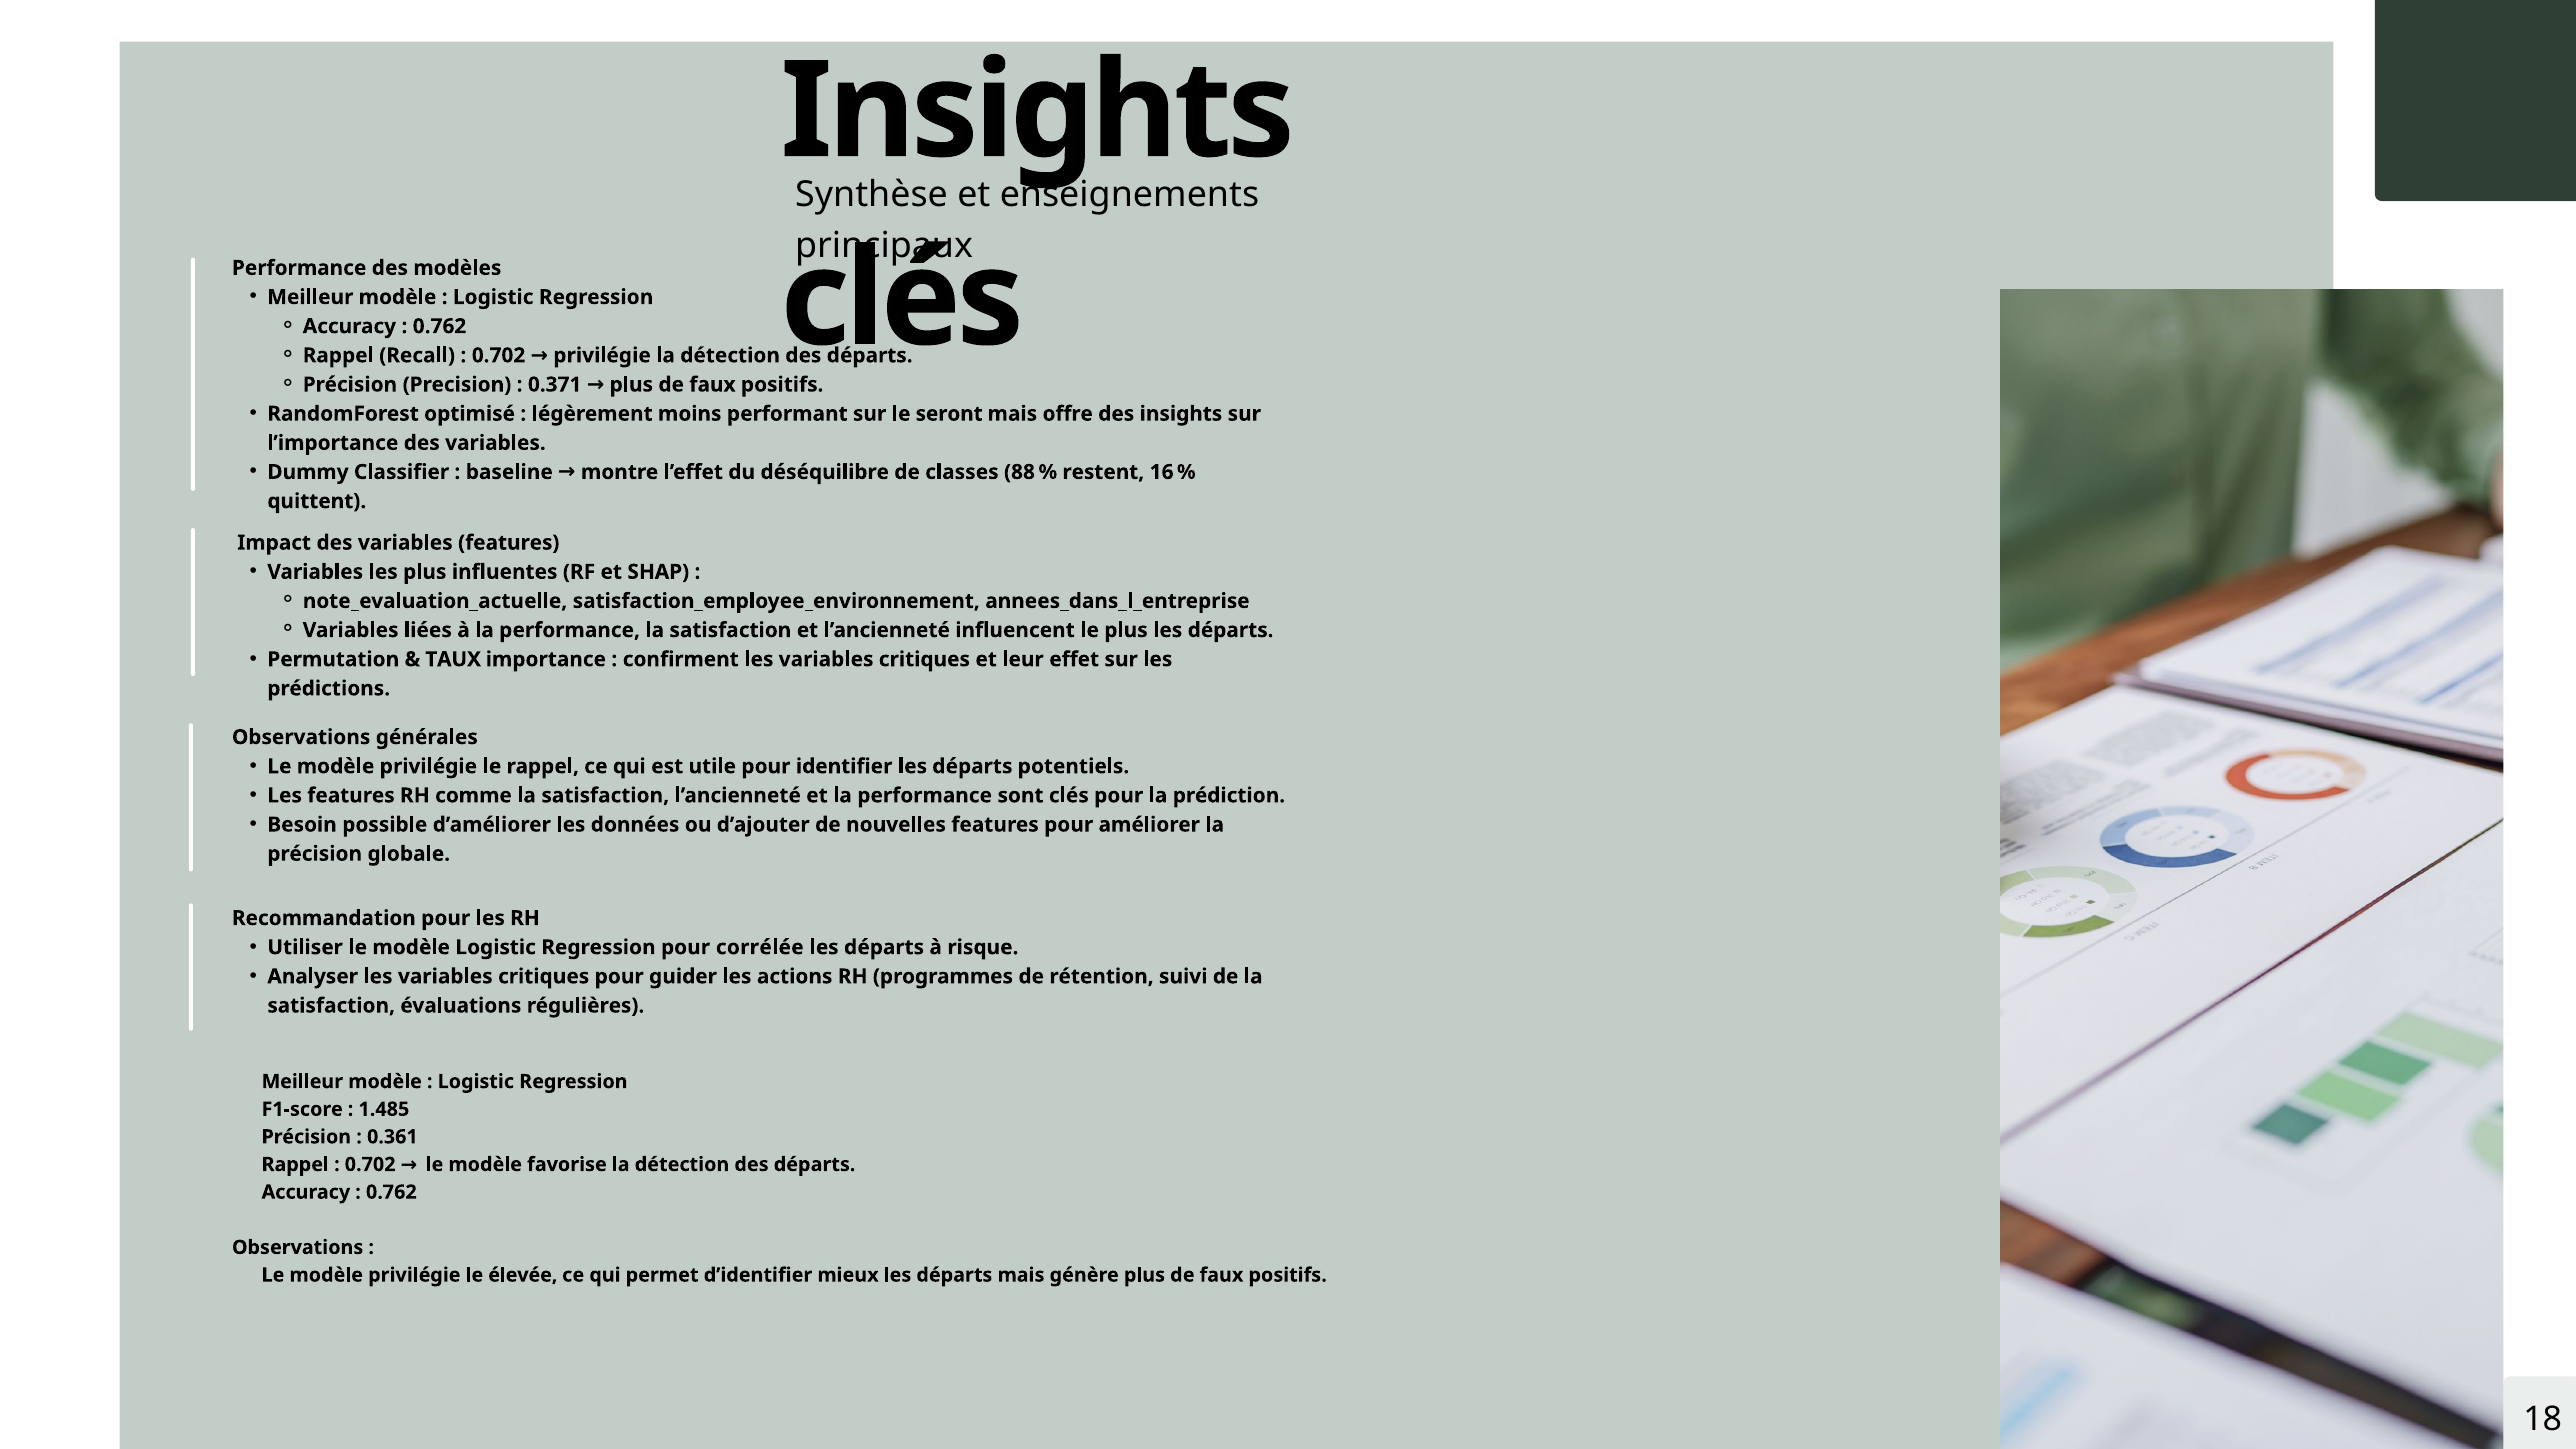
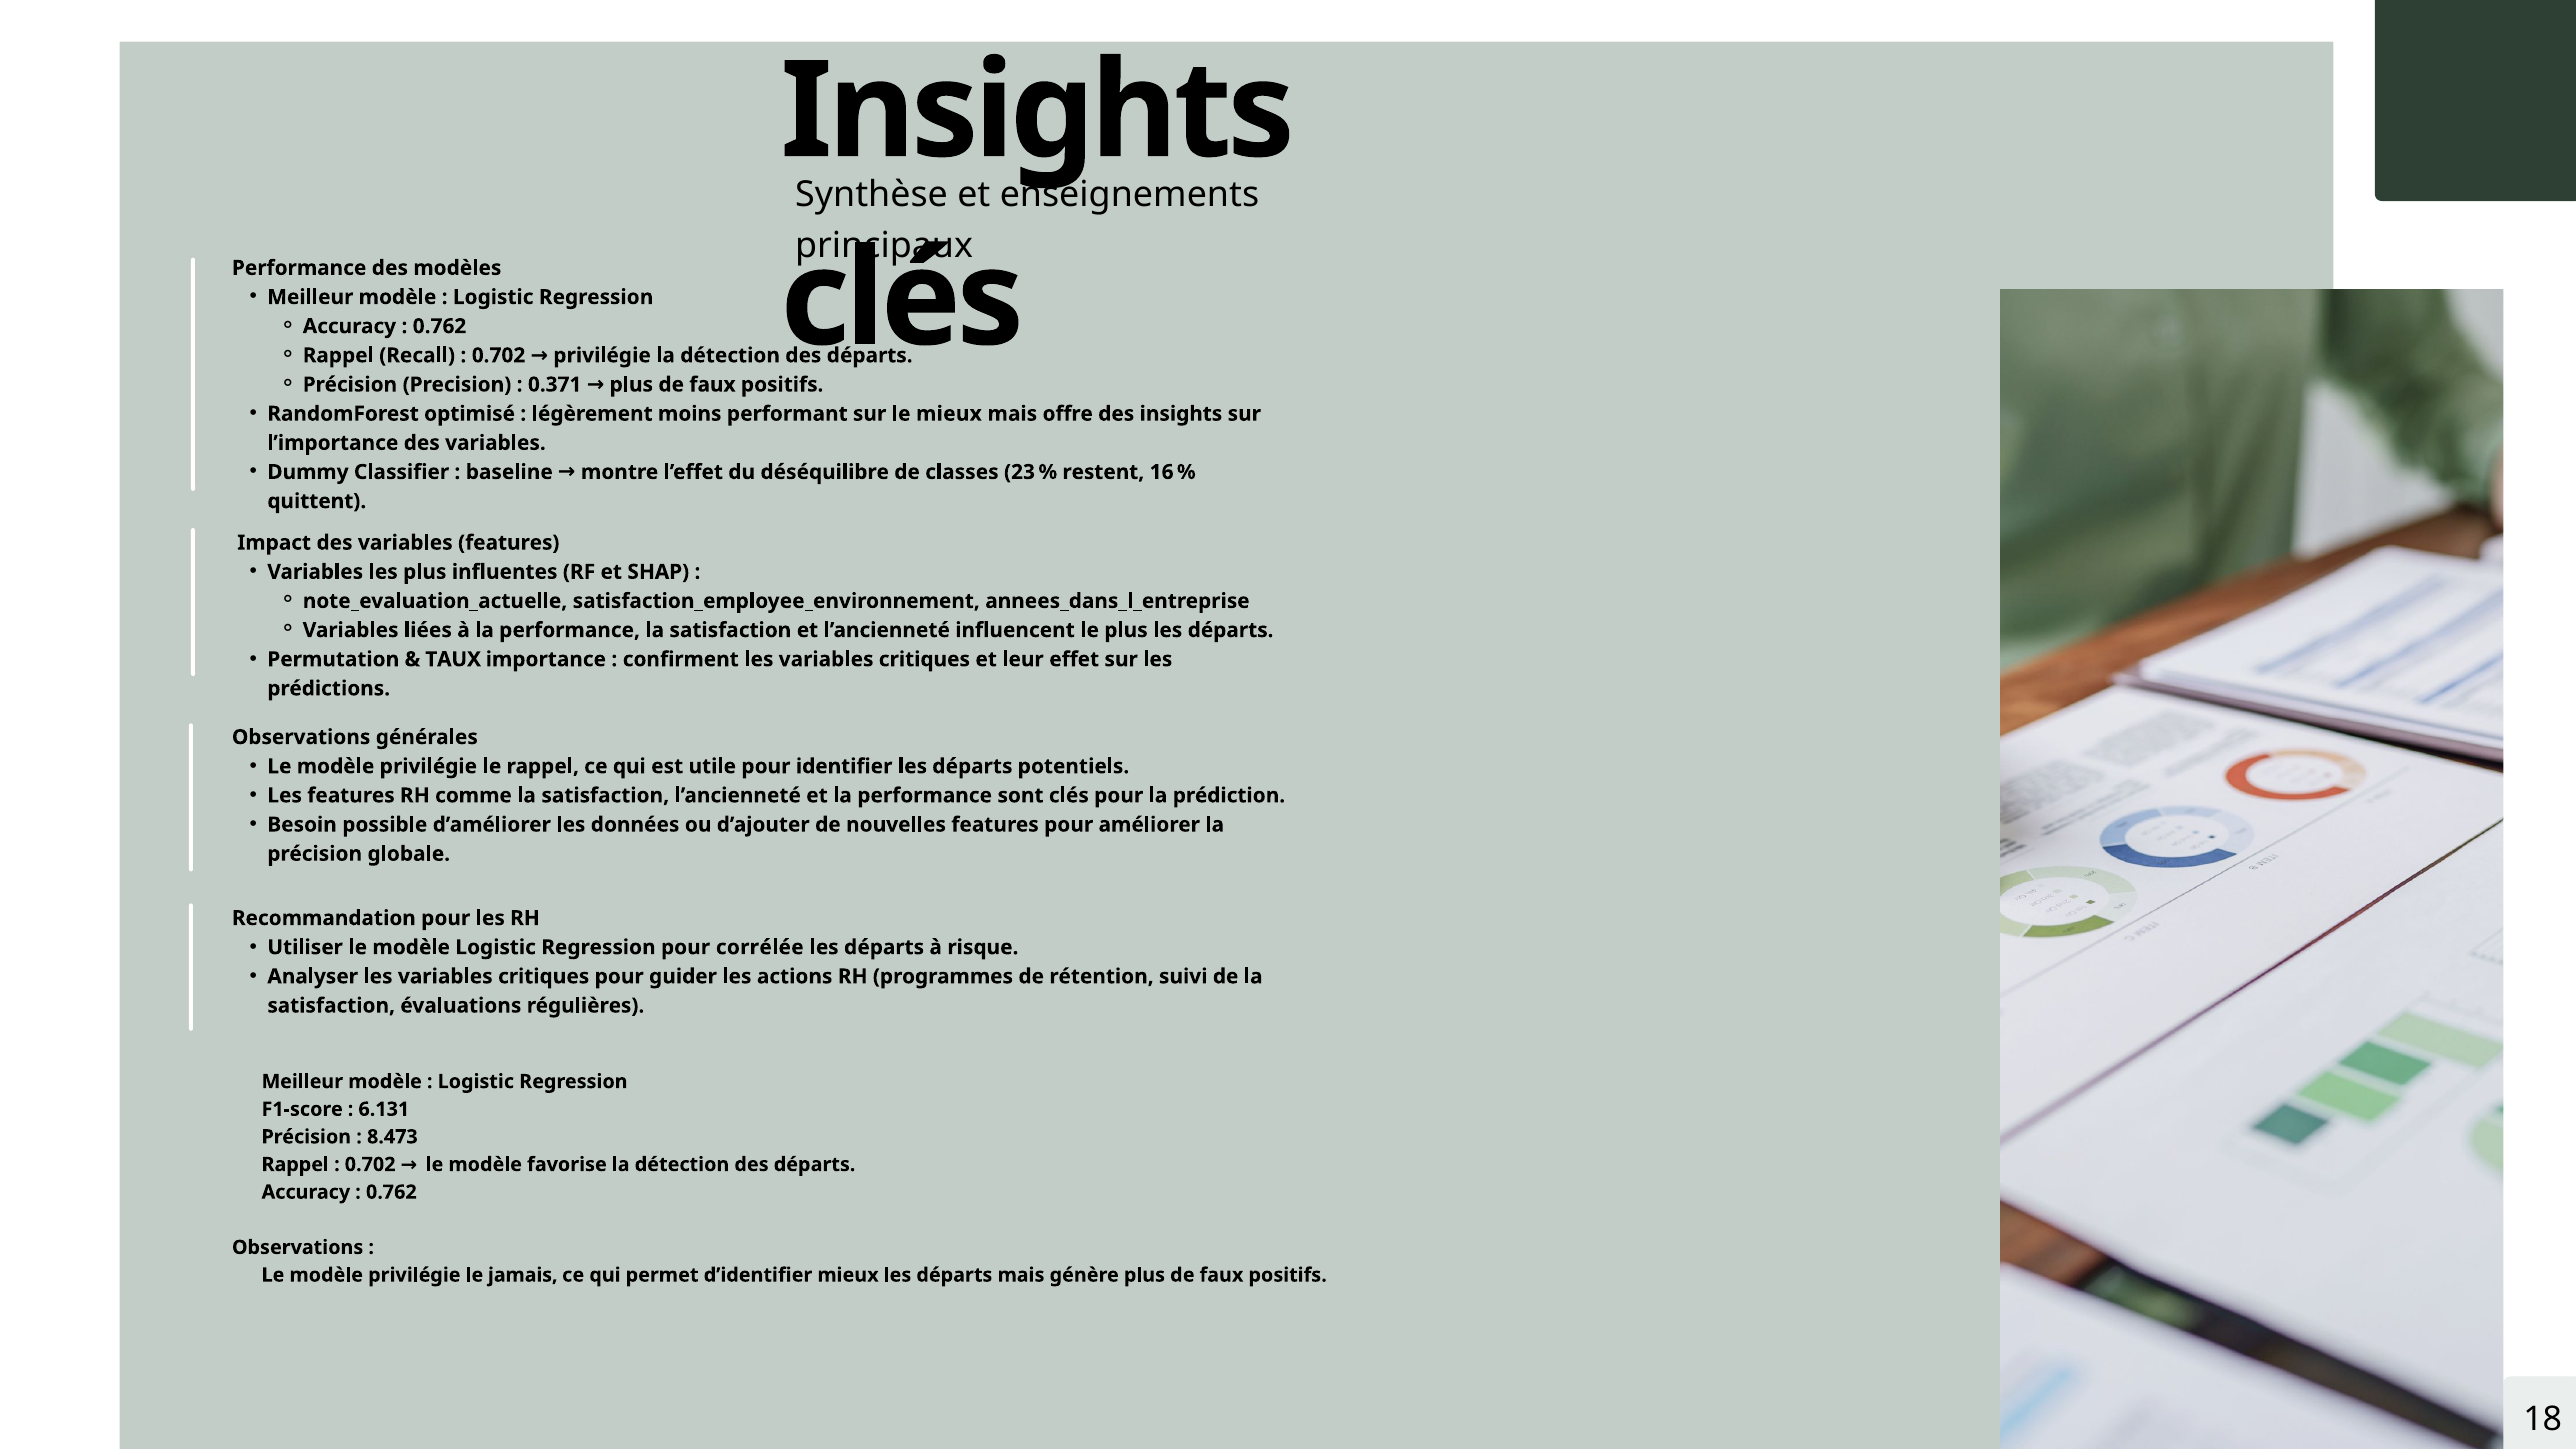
le seront: seront -> mieux
88: 88 -> 23
1.485: 1.485 -> 6.131
0.361: 0.361 -> 8.473
élevée: élevée -> jamais
